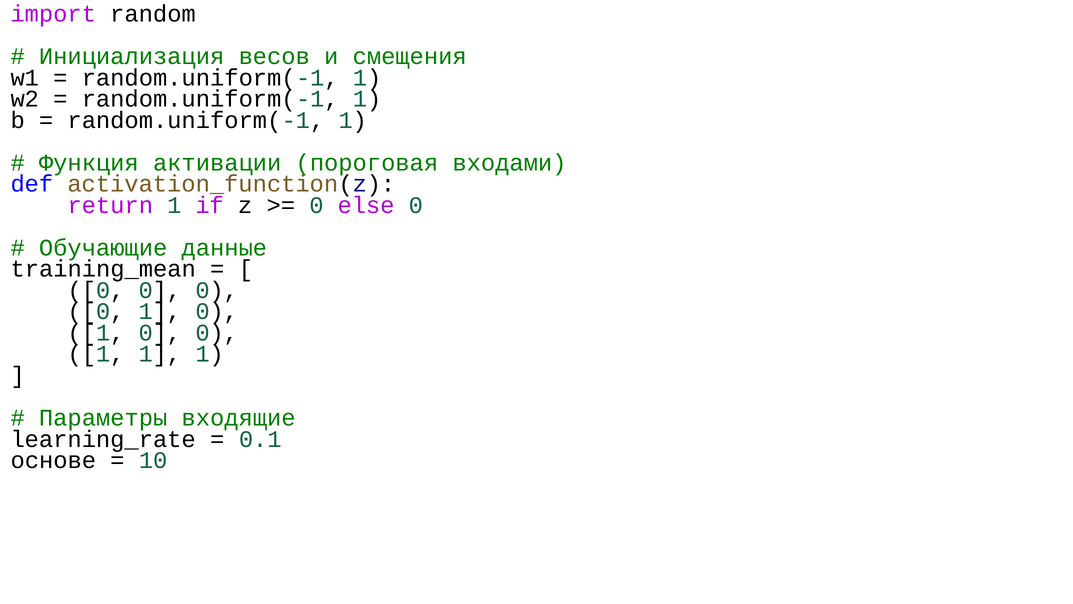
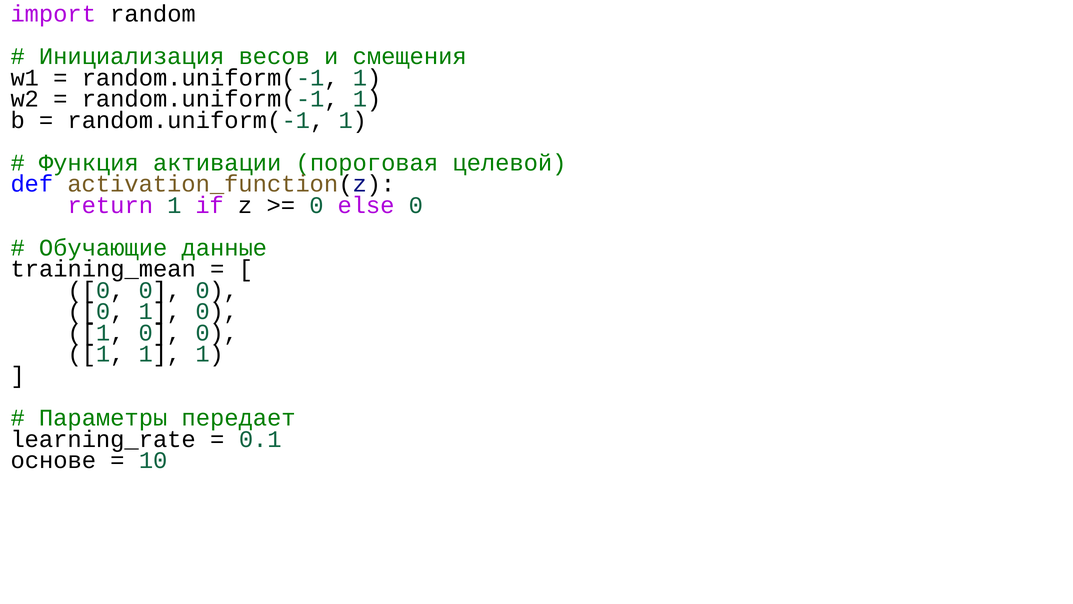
входами: входами -> целевой
входящие: входящие -> передает
